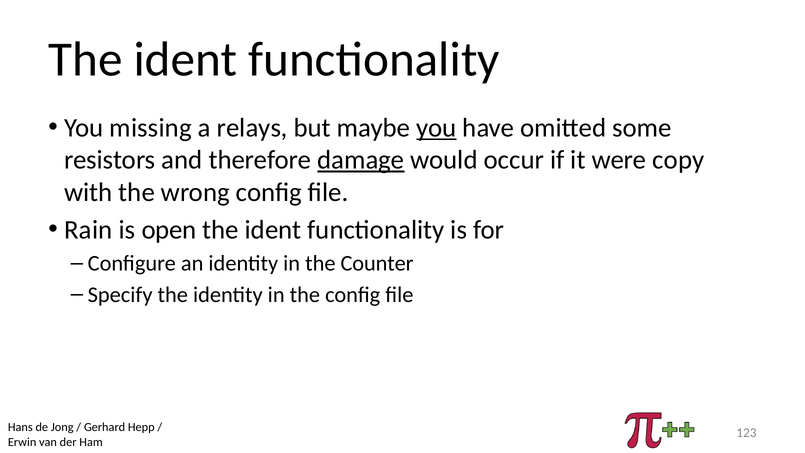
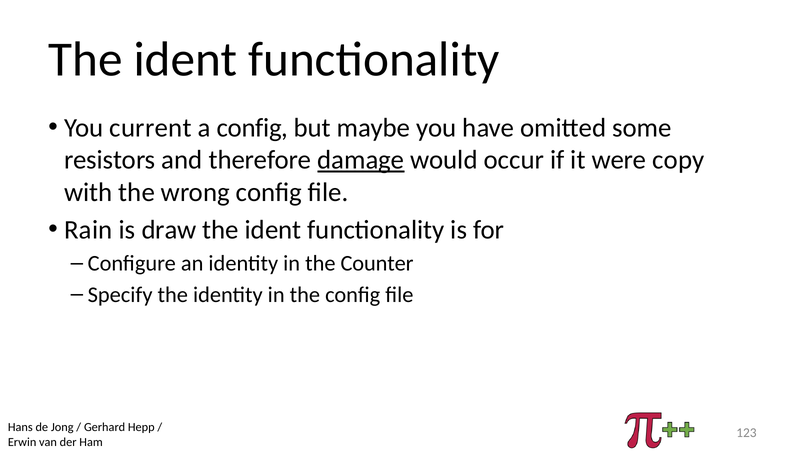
missing: missing -> current
a relays: relays -> config
you at (436, 128) underline: present -> none
open: open -> draw
